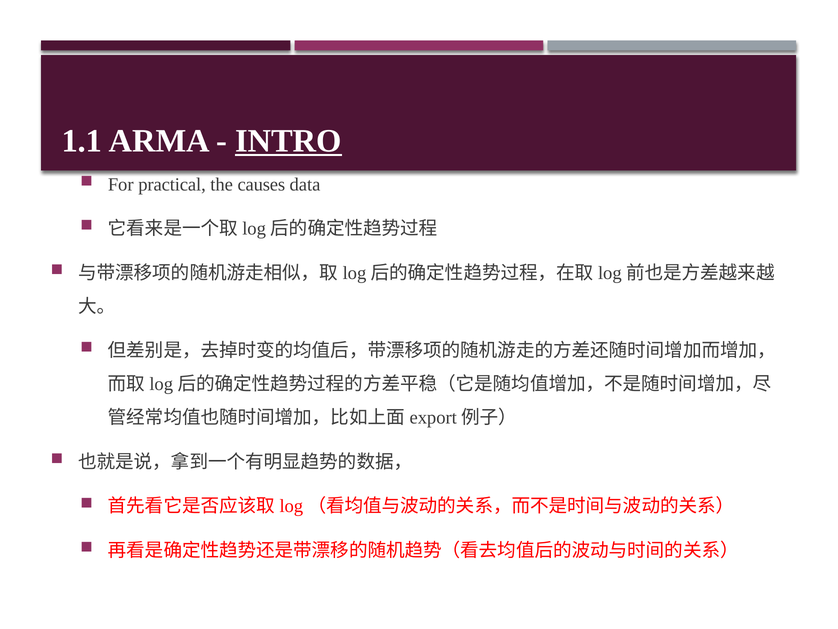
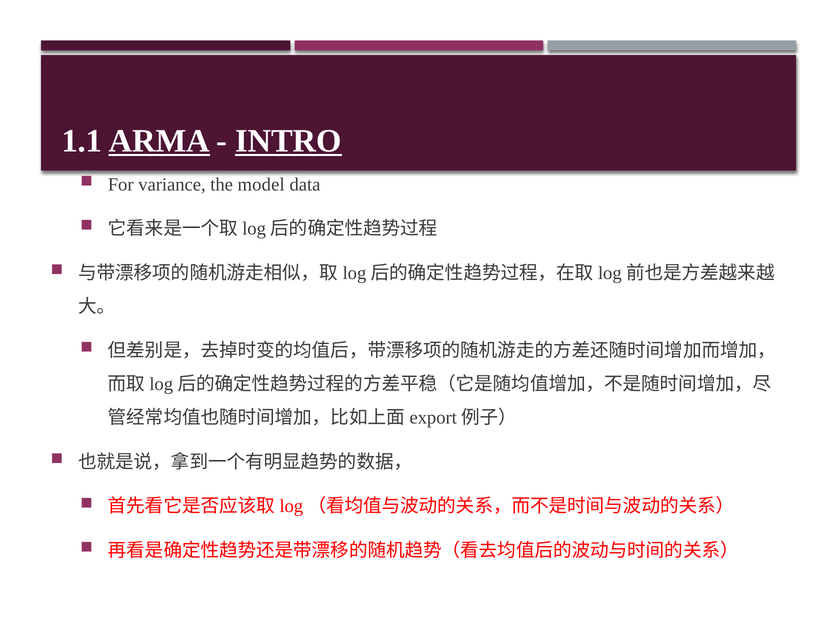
ARMA underline: none -> present
practical: practical -> variance
causes: causes -> model
